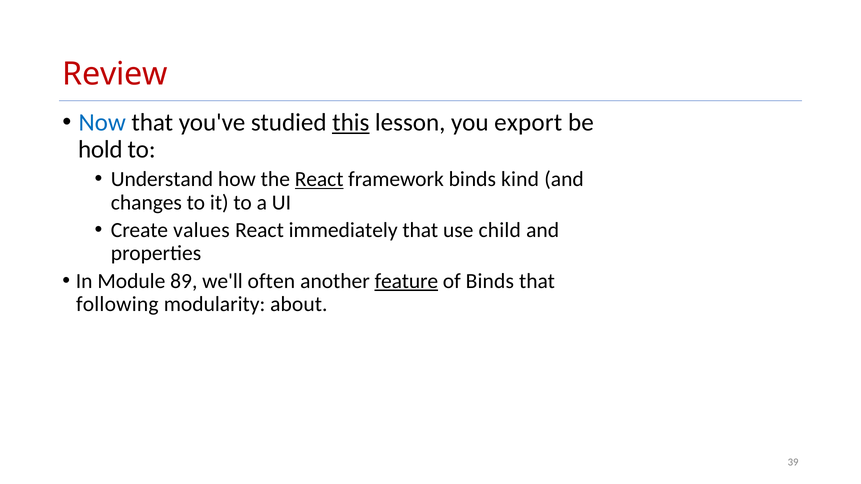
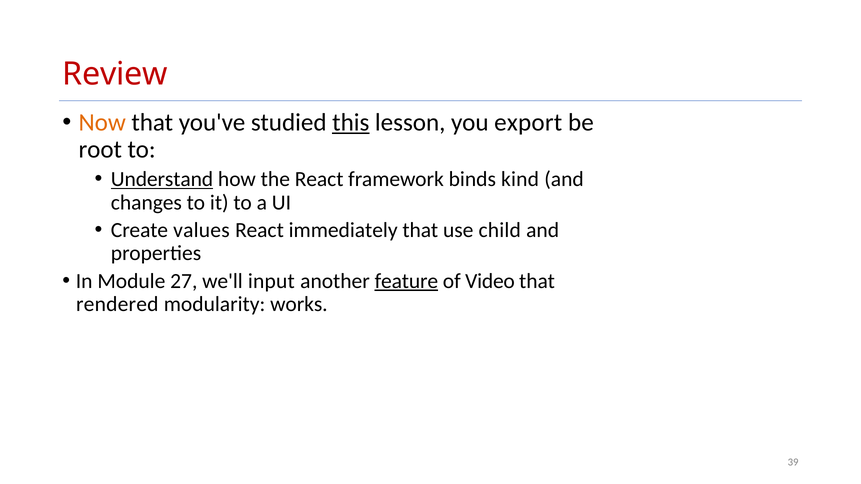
Now colour: blue -> orange
hold: hold -> root
Understand underline: none -> present
React at (319, 179) underline: present -> none
89: 89 -> 27
often: often -> input
of Binds: Binds -> Video
following: following -> rendered
about: about -> works
